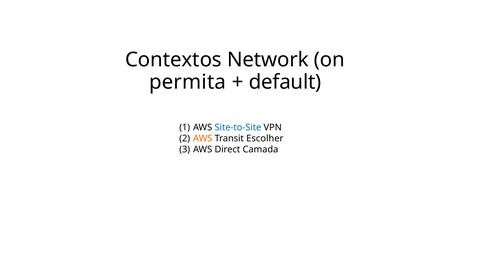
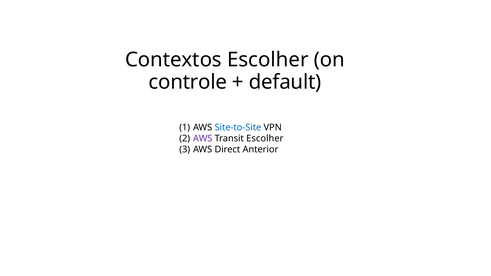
Contextos Network: Network -> Escolher
permita: permita -> controle
AWS at (203, 139) colour: orange -> purple
Camada: Camada -> Anterior
